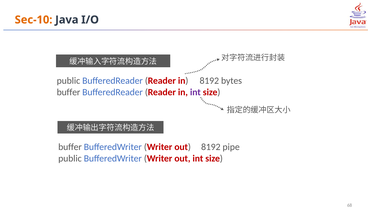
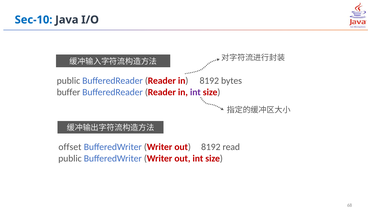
Sec-10 colour: orange -> blue
buffer at (70, 147): buffer -> offset
pipe: pipe -> read
